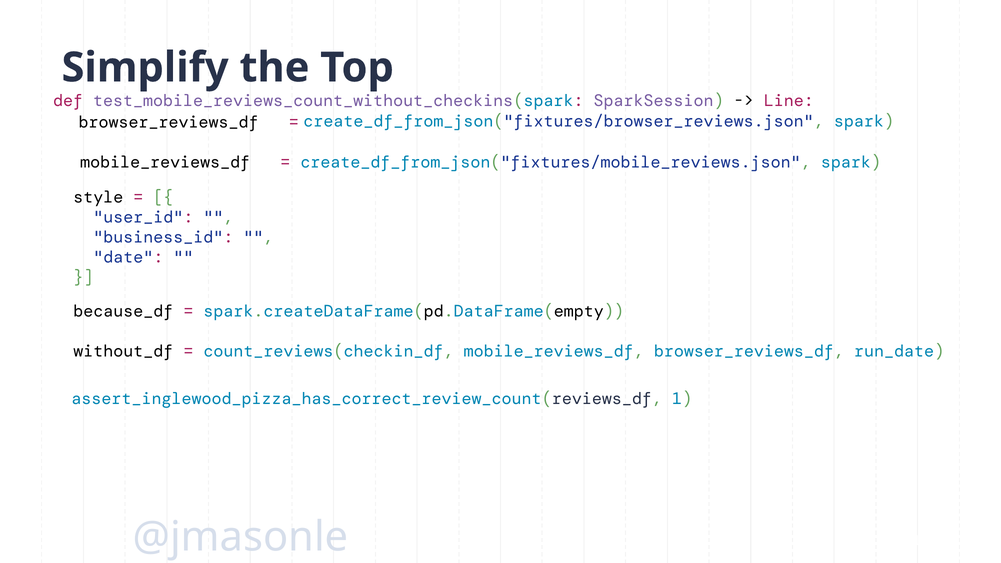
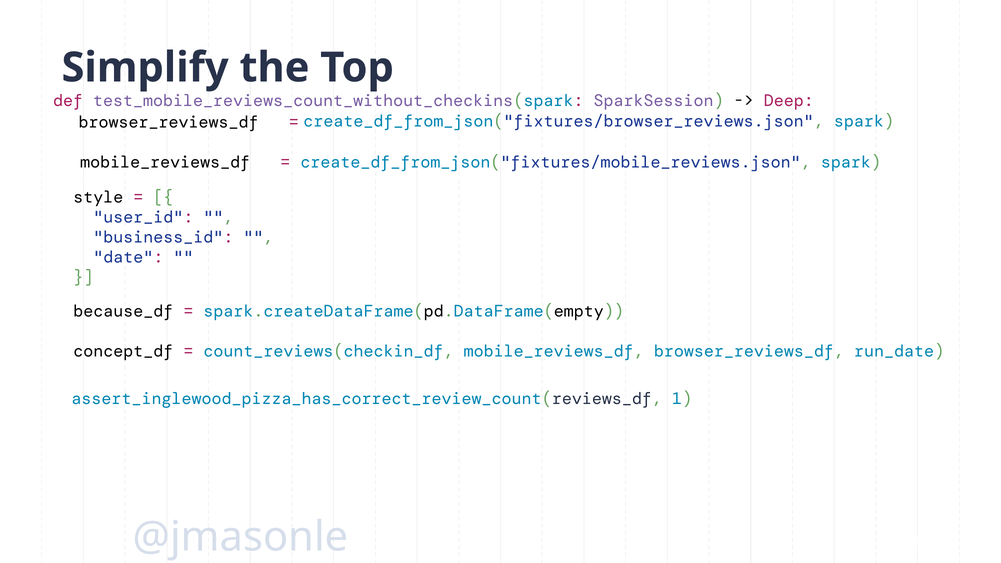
Line: Line -> Deep
without_df: without_df -> concept_df
